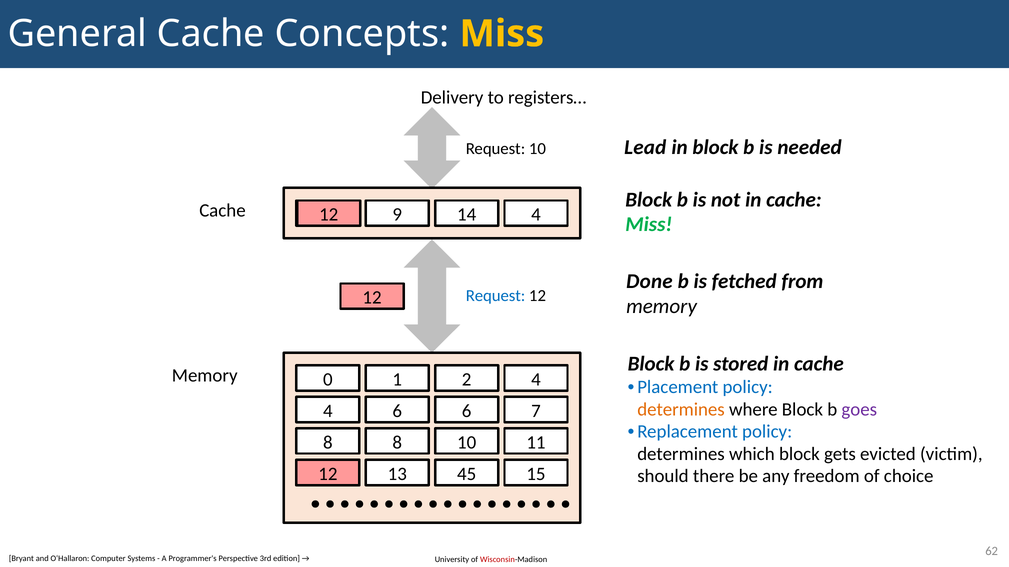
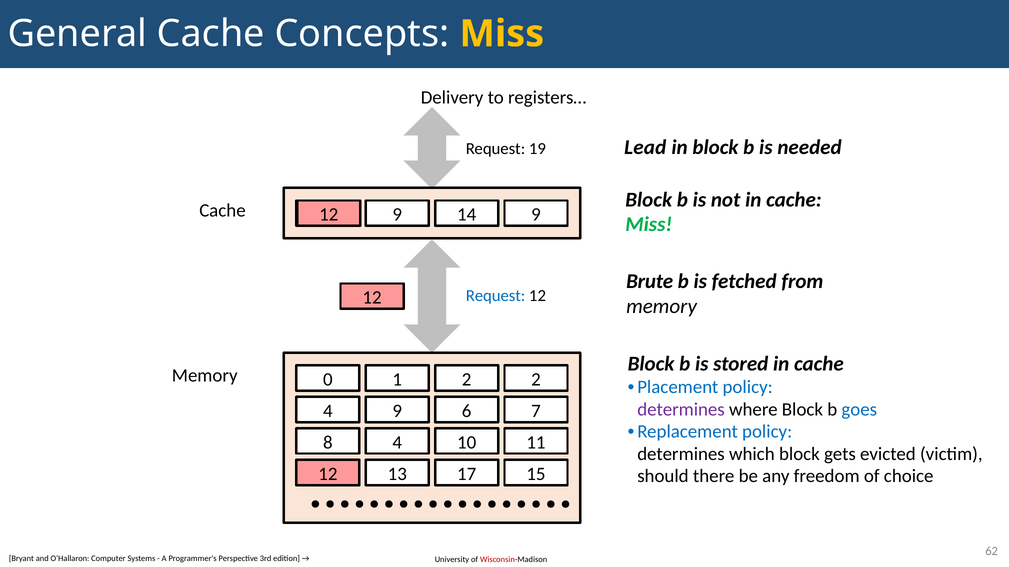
Request 10: 10 -> 19
14 4: 4 -> 9
Done: Done -> Brute
2 4: 4 -> 2
determines at (681, 410) colour: orange -> purple
goes colour: purple -> blue
4 6: 6 -> 9
8 8: 8 -> 4
45: 45 -> 17
